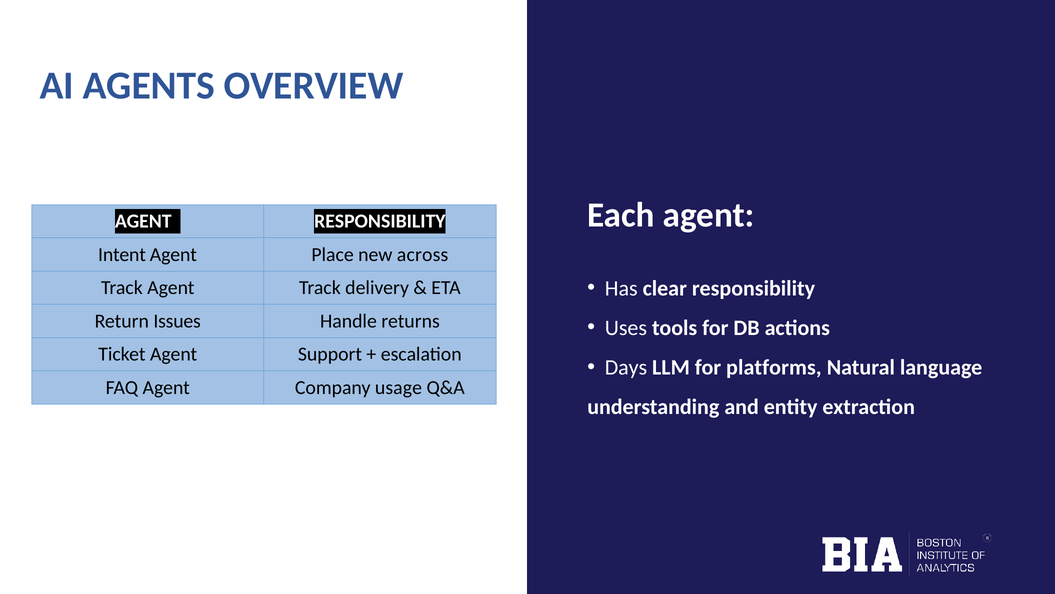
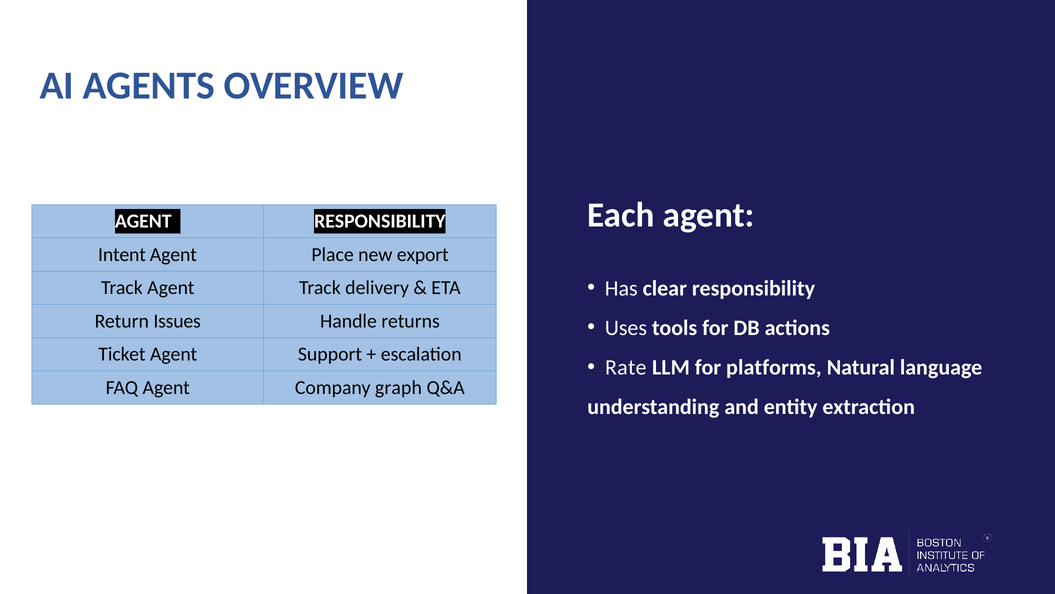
across: across -> export
Days: Days -> Rate
usage: usage -> graph
